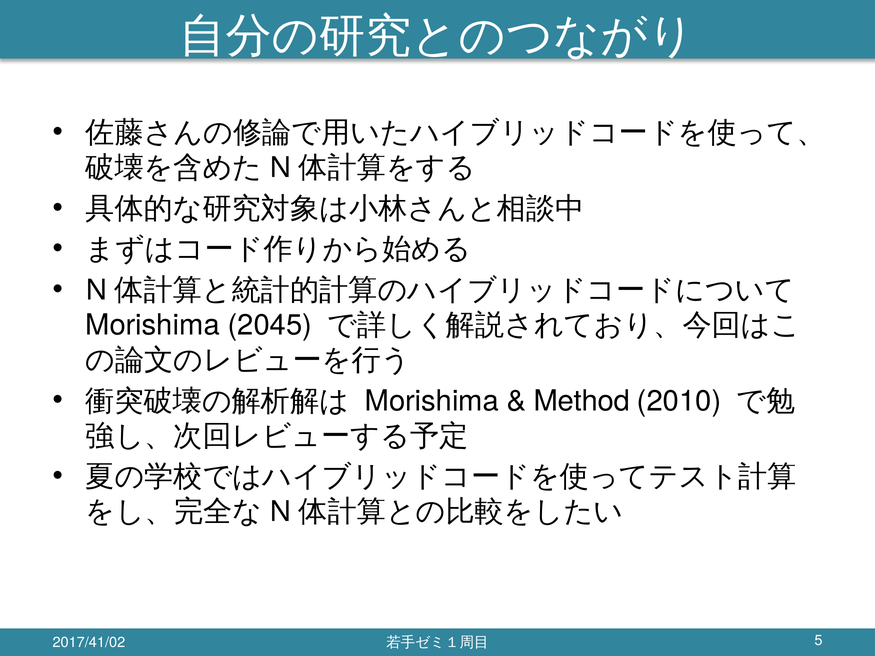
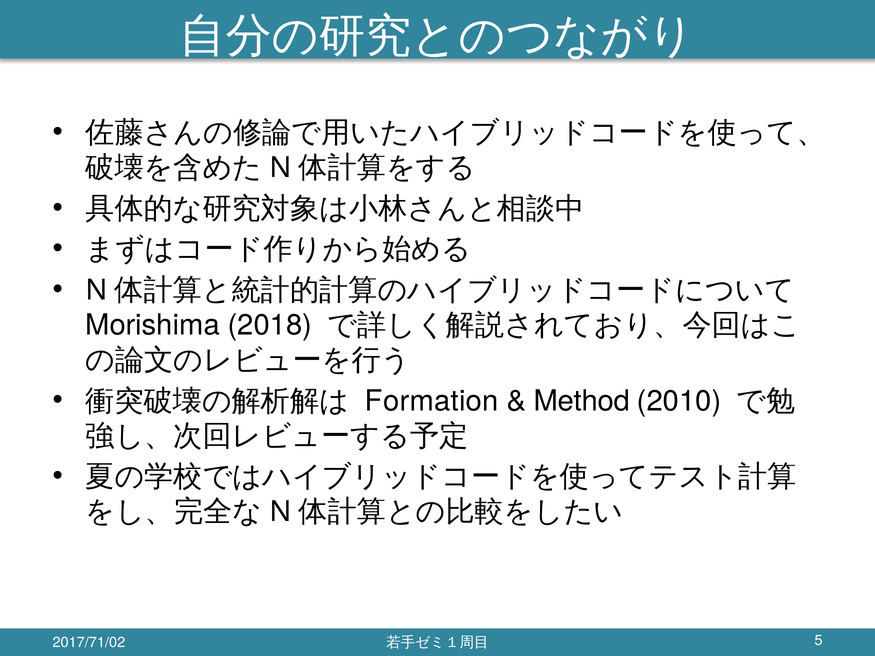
2045: 2045 -> 2018
Morishima at (432, 401): Morishima -> Formation
2017/41/02: 2017/41/02 -> 2017/71/02
